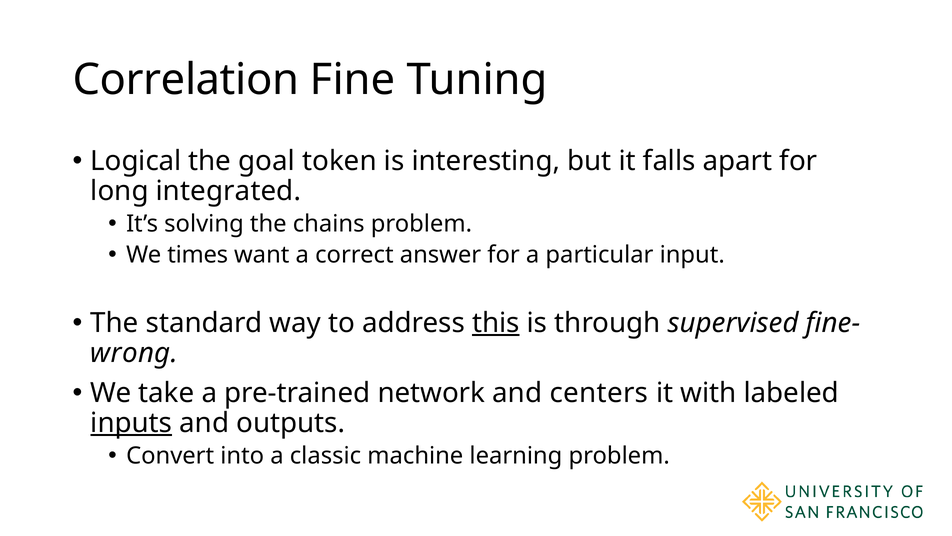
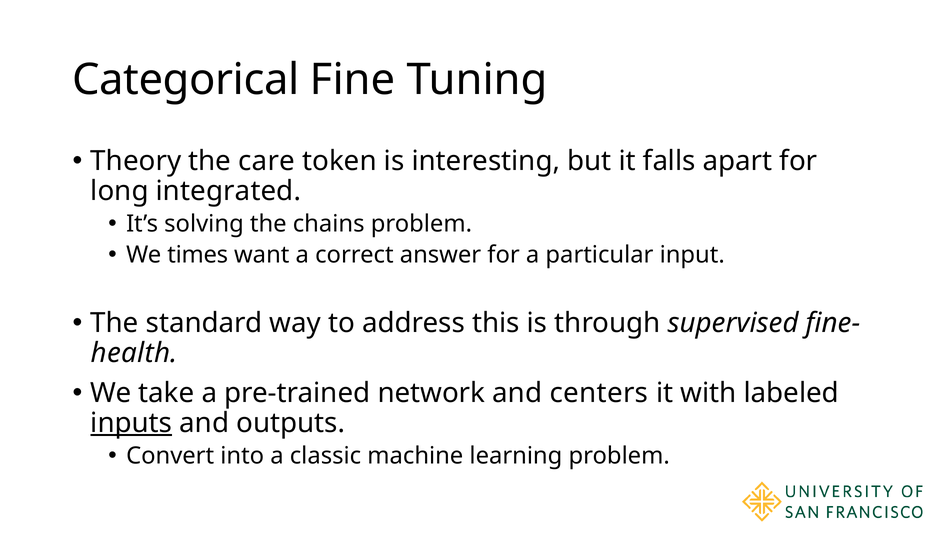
Correlation: Correlation -> Categorical
Logical: Logical -> Theory
goal: goal -> care
this underline: present -> none
wrong: wrong -> health
